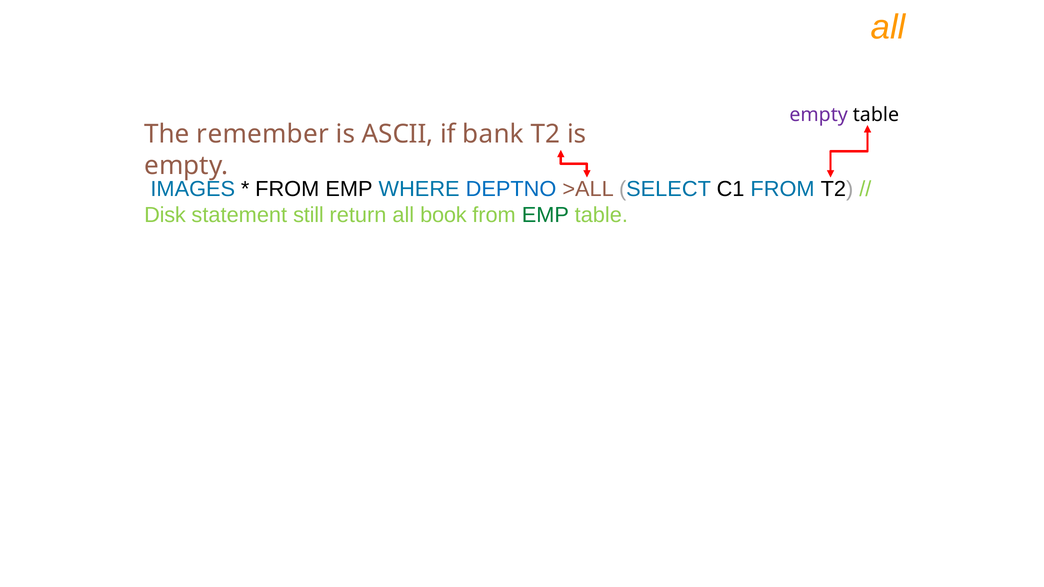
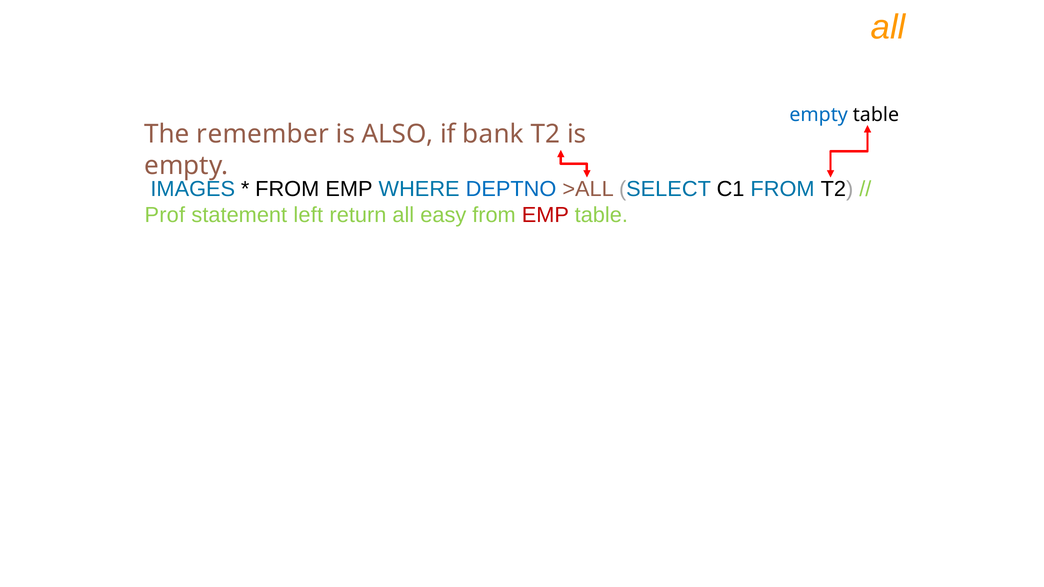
empty at (819, 115) colour: purple -> blue
ASCII: ASCII -> ALSO
Disk: Disk -> Prof
still: still -> left
book: book -> easy
EMP at (545, 215) colour: green -> red
